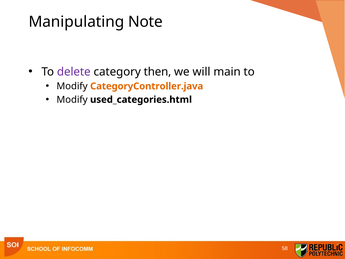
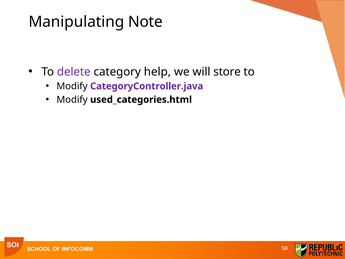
then: then -> help
main: main -> store
CategoryController.java colour: orange -> purple
